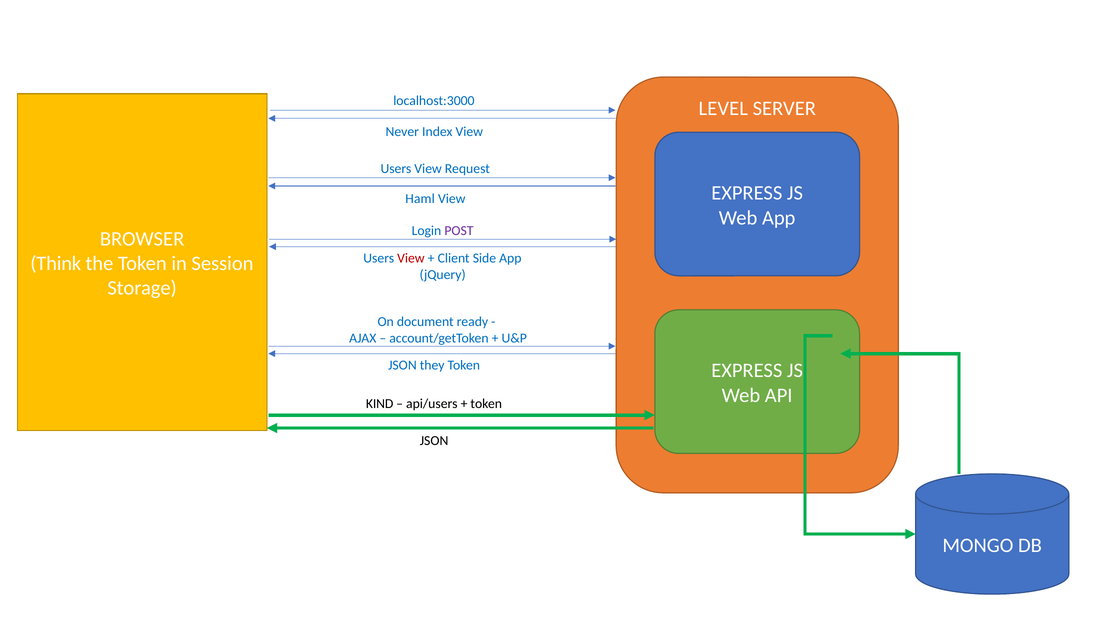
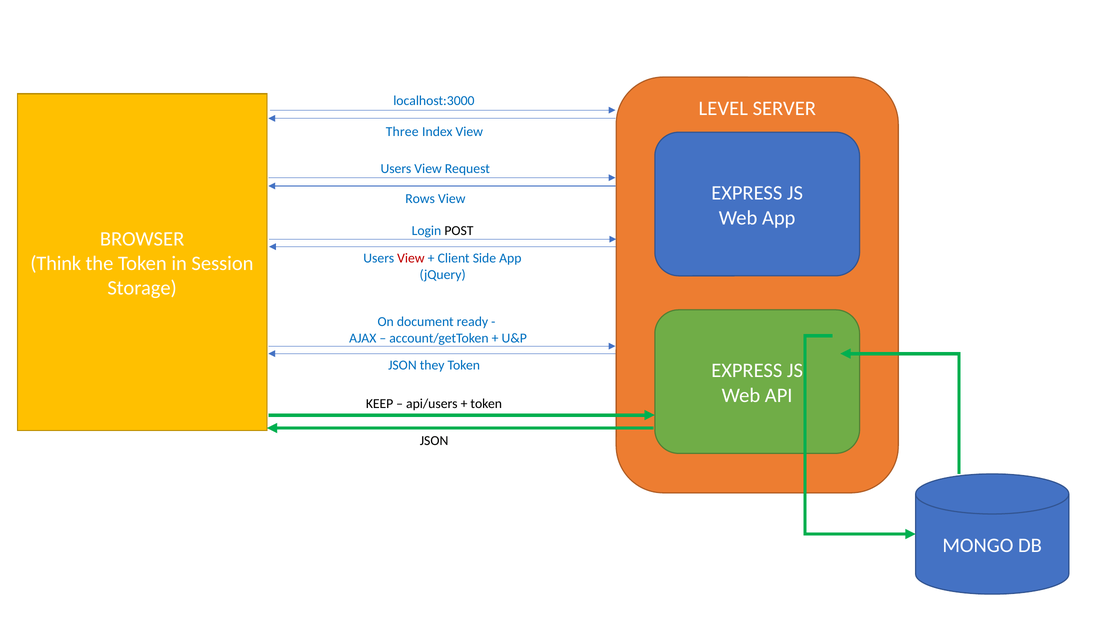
Never: Never -> Three
Haml: Haml -> Rows
POST colour: purple -> black
KIND: KIND -> KEEP
